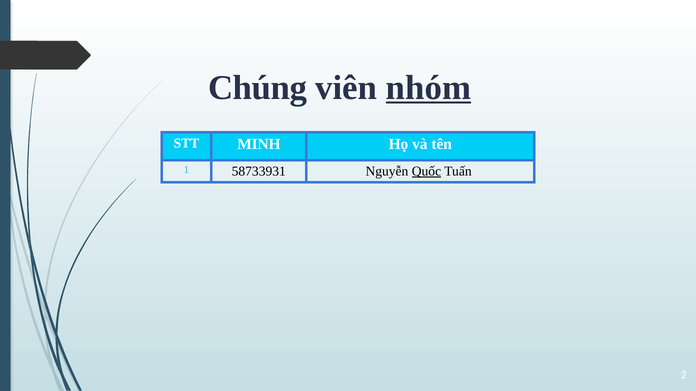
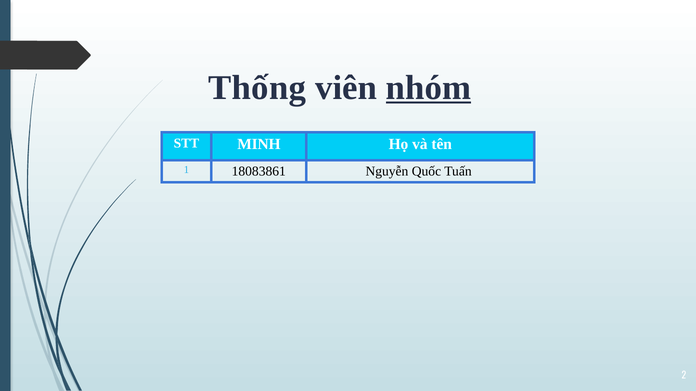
Chúng: Chúng -> Thống
58733931: 58733931 -> 18083861
Quốc underline: present -> none
